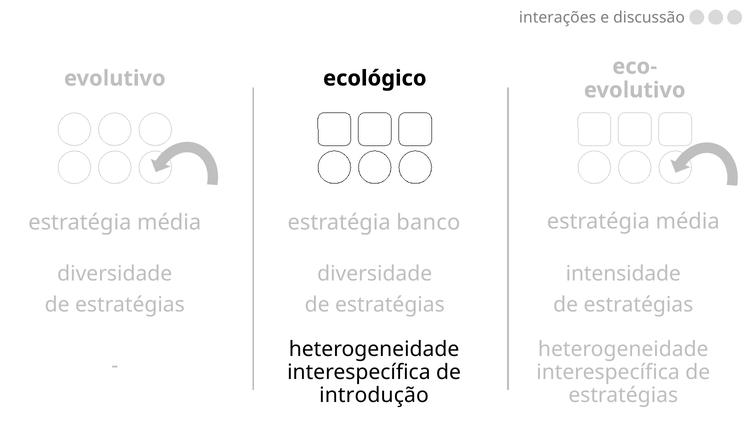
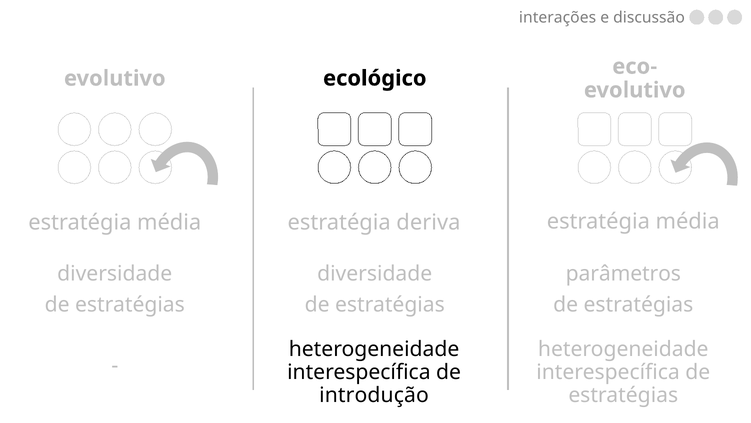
banco: banco -> deriva
intensidade: intensidade -> parâmetros
